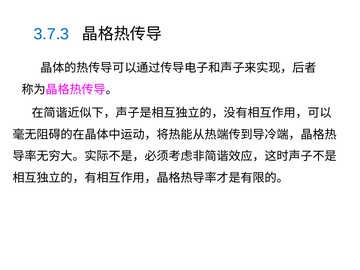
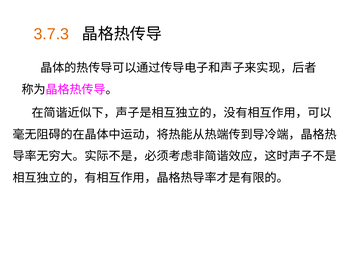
3.7.3 colour: blue -> orange
